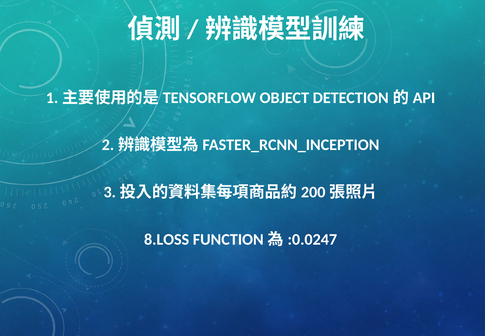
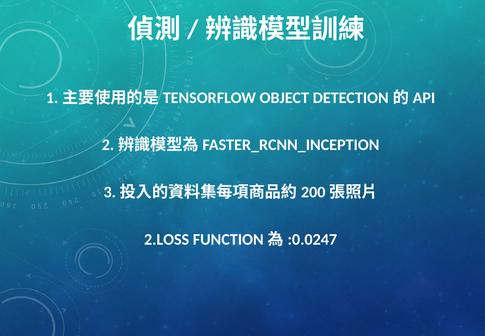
8.LOSS: 8.LOSS -> 2.LOSS
